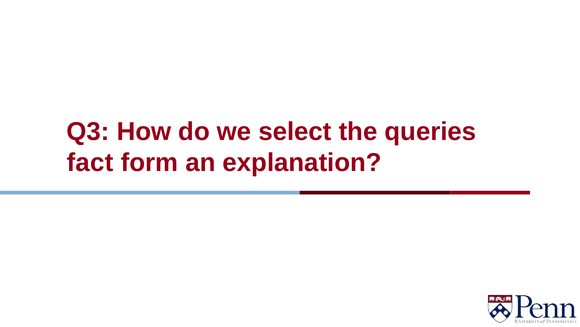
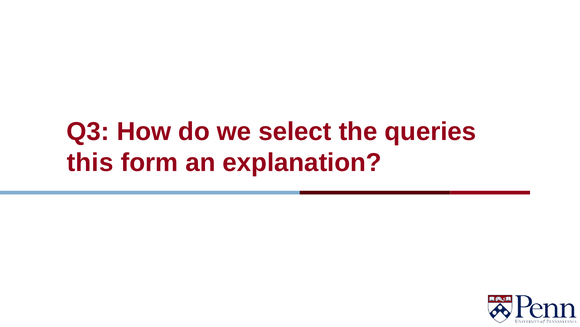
fact: fact -> this
